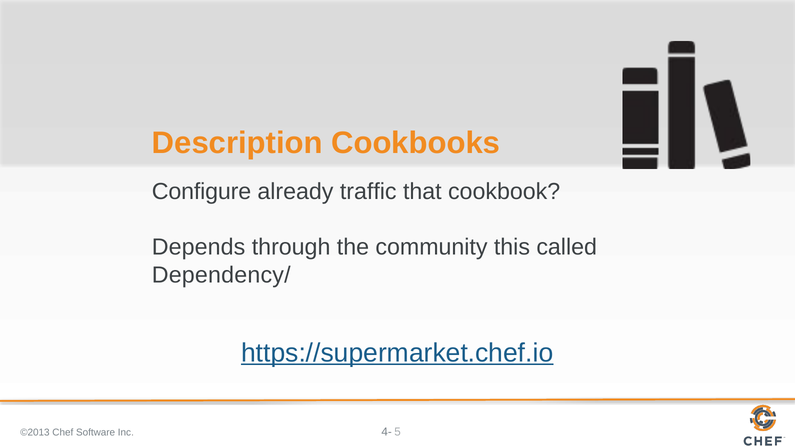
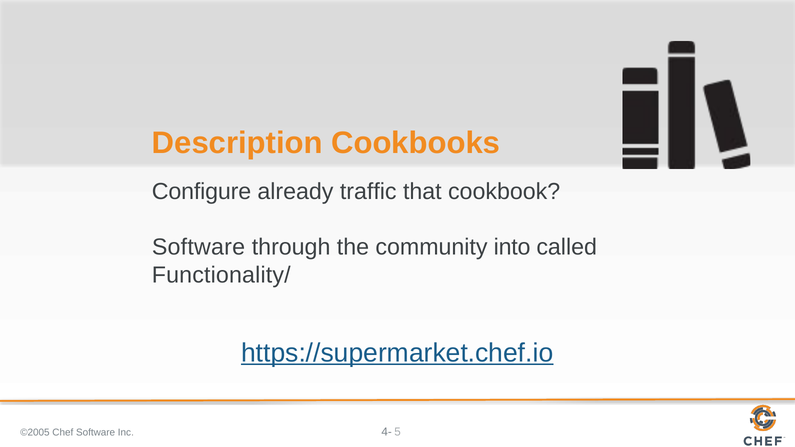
Depends at (199, 247): Depends -> Software
this: this -> into
Dependency/: Dependency/ -> Functionality/
©2013: ©2013 -> ©2005
